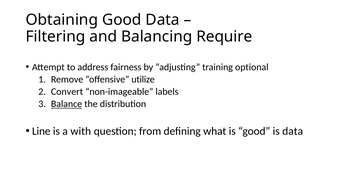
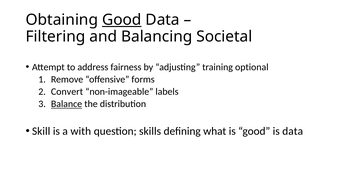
Good at (122, 20) underline: none -> present
Require: Require -> Societal
utilize: utilize -> forms
Line: Line -> Skill
from: from -> skills
